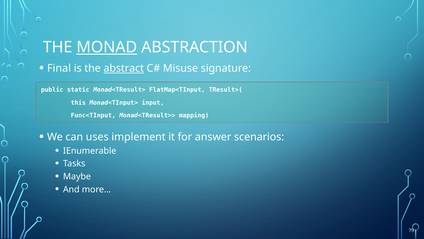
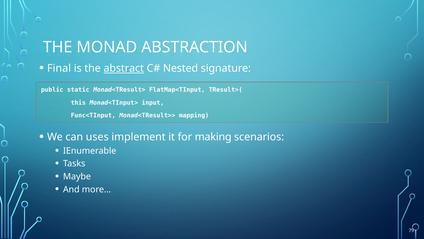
MONAD underline: present -> none
Misuse: Misuse -> Nested
answer: answer -> making
